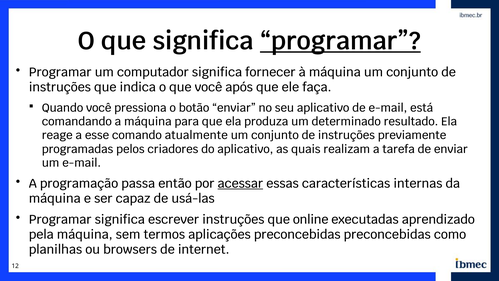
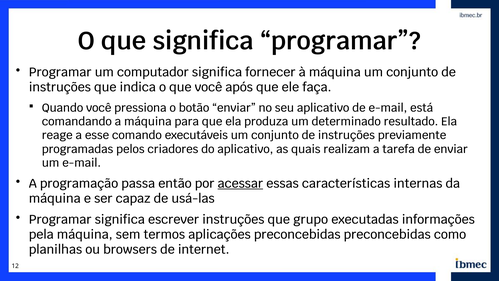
programar at (340, 41) underline: present -> none
atualmente: atualmente -> executáveis
online: online -> grupo
aprendizado: aprendizado -> informações
